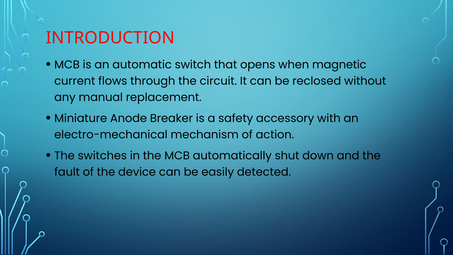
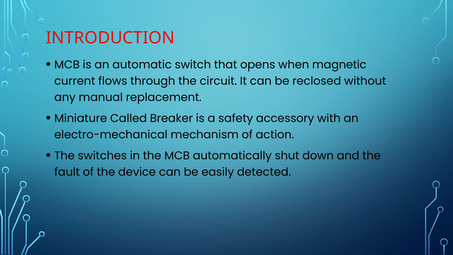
Anode: Anode -> Called
